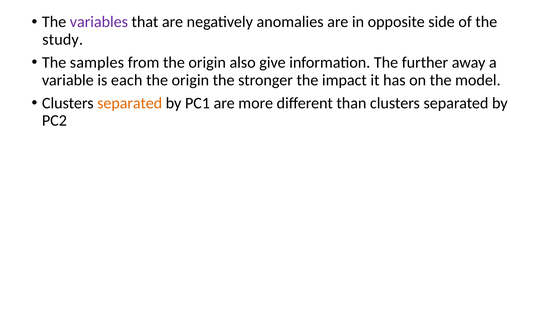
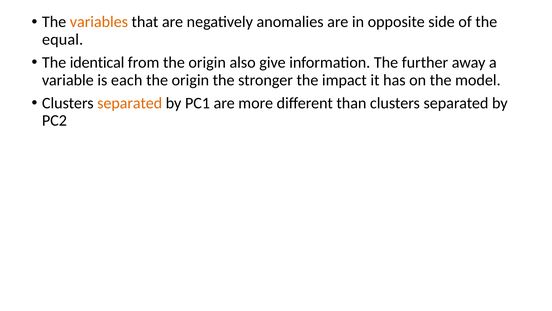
variables colour: purple -> orange
study: study -> equal
samples: samples -> identical
